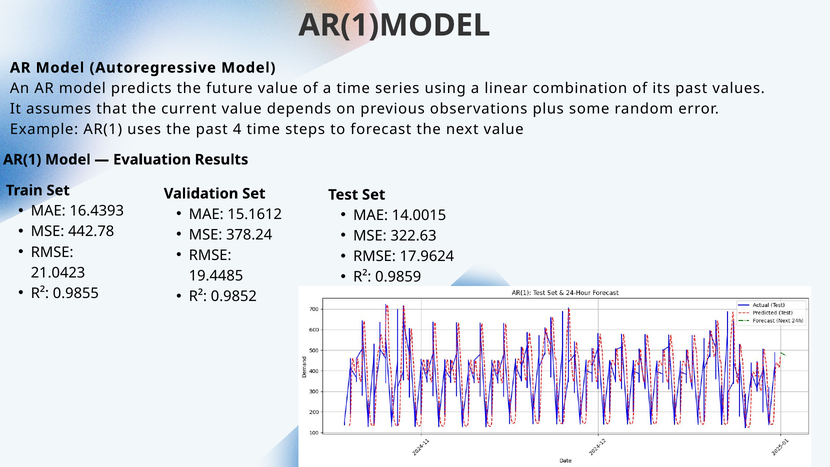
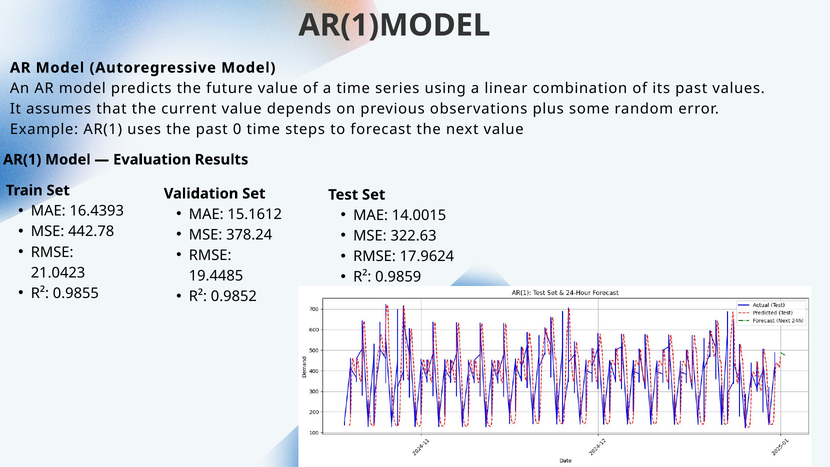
4: 4 -> 0
